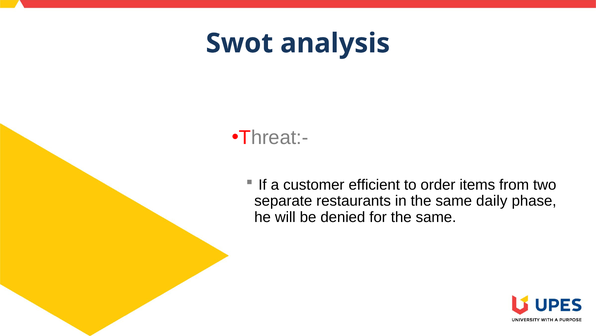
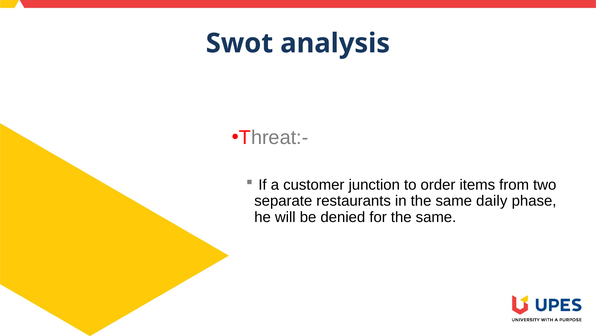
efficient: efficient -> junction
